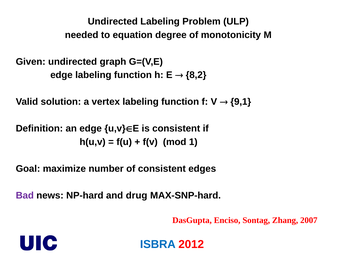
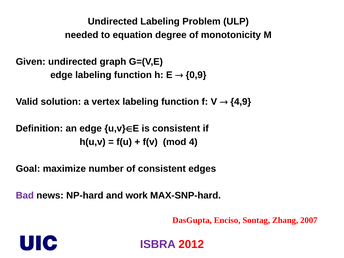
8,2: 8,2 -> 0,9
9,1: 9,1 -> 4,9
1: 1 -> 4
drug: drug -> work
ISBRA colour: blue -> purple
